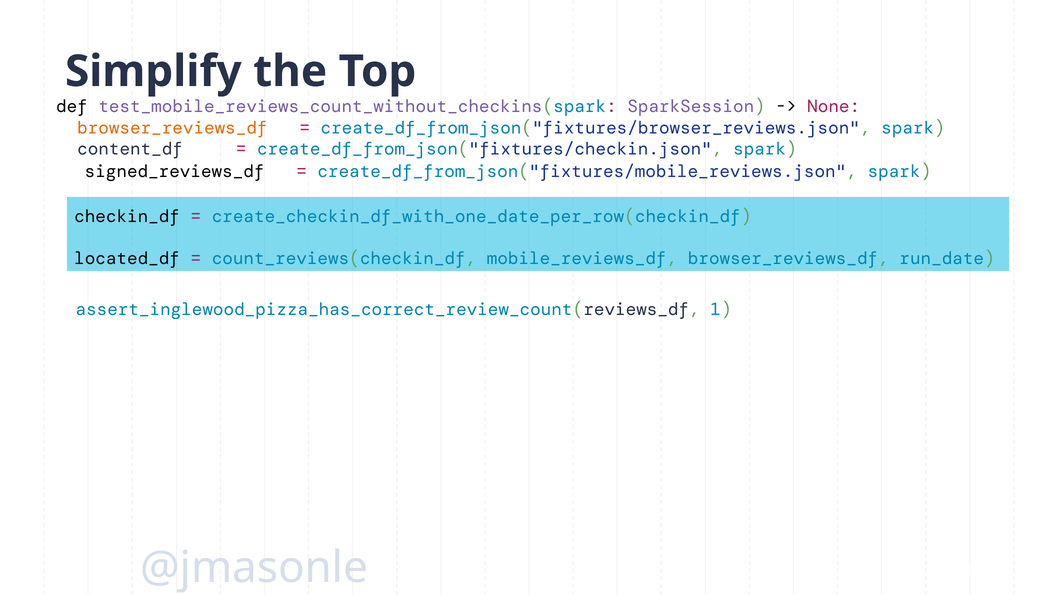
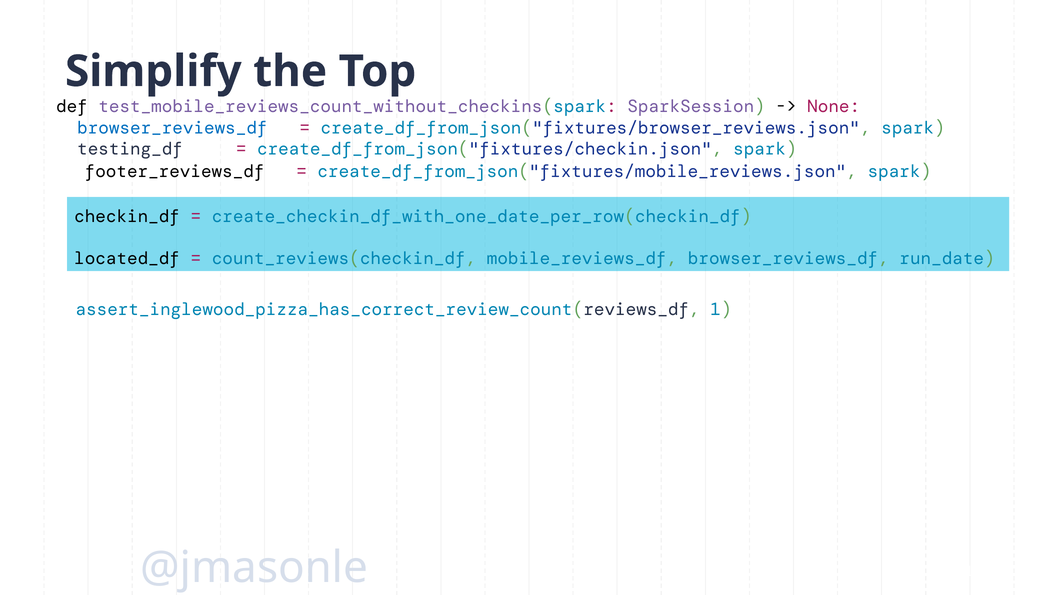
browser_reviews_df at (172, 128) colour: orange -> blue
content_df: content_df -> testing_df
signed_reviews_df: signed_reviews_df -> footer_reviews_df
